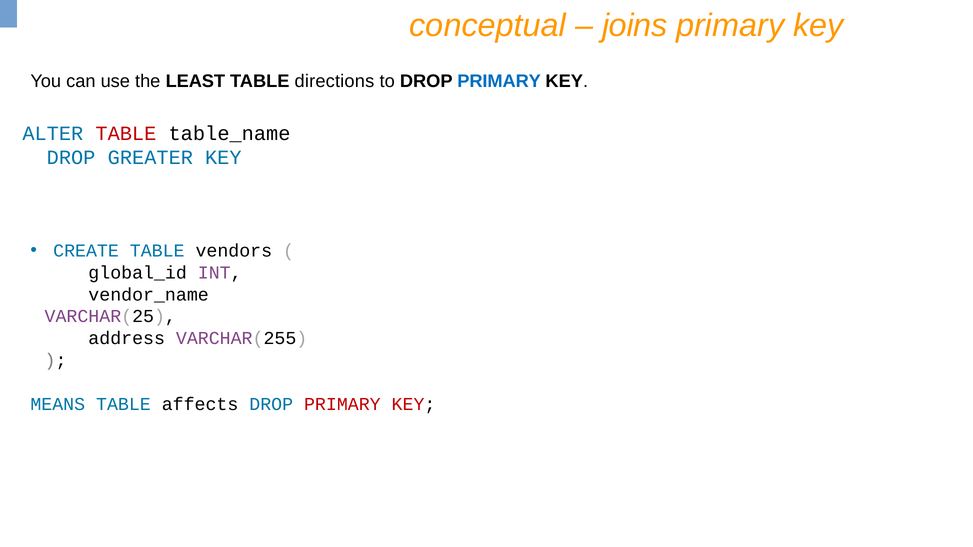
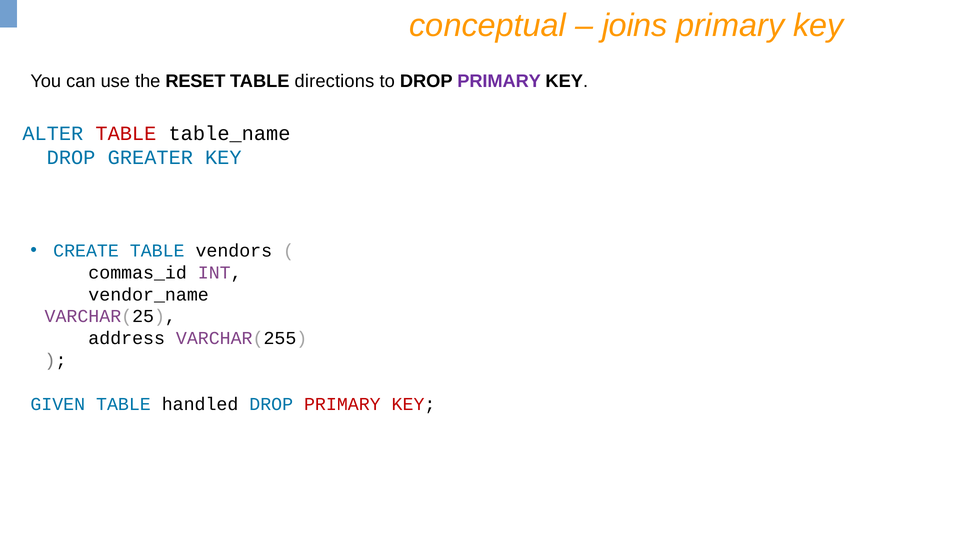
LEAST: LEAST -> RESET
PRIMARY at (499, 81) colour: blue -> purple
global_id: global_id -> commas_id
MEANS: MEANS -> GIVEN
affects: affects -> handled
